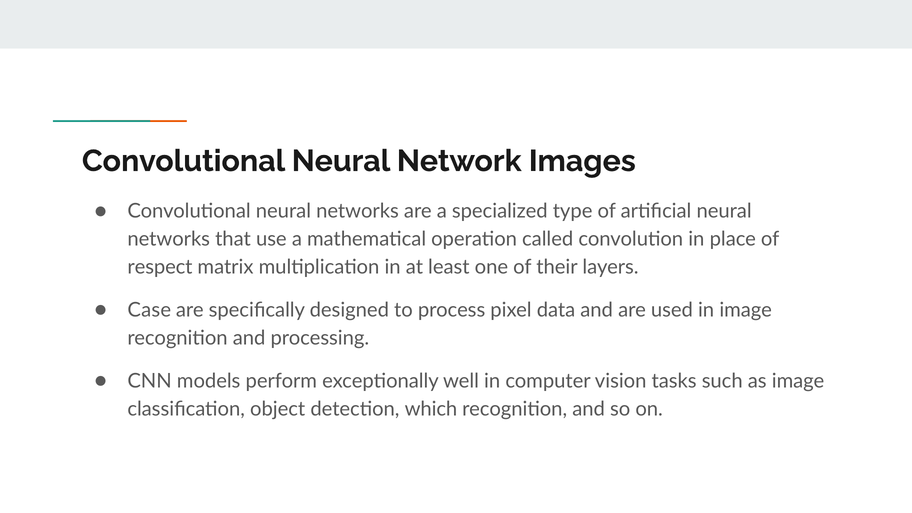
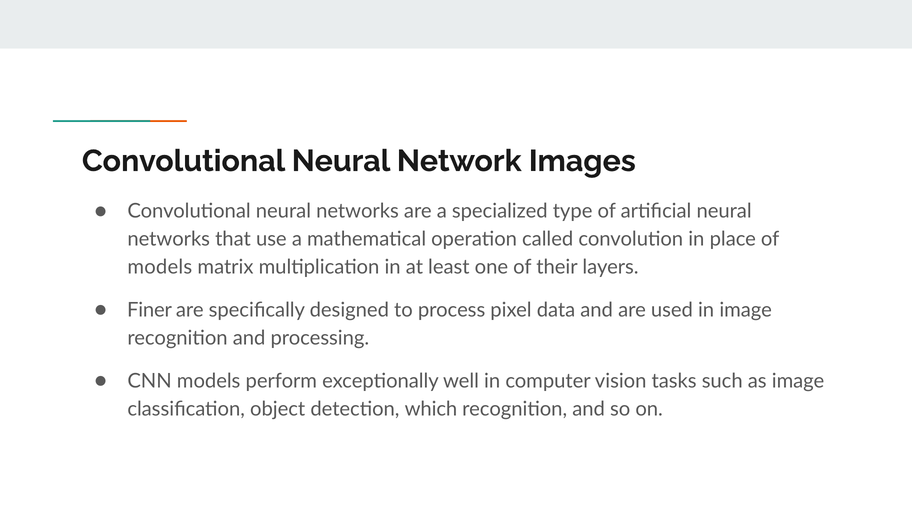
respect at (160, 267): respect -> models
Case: Case -> Finer
